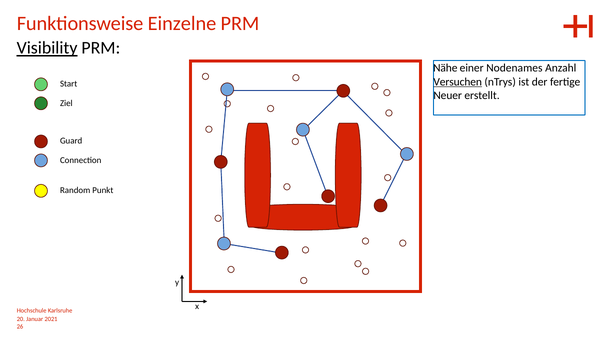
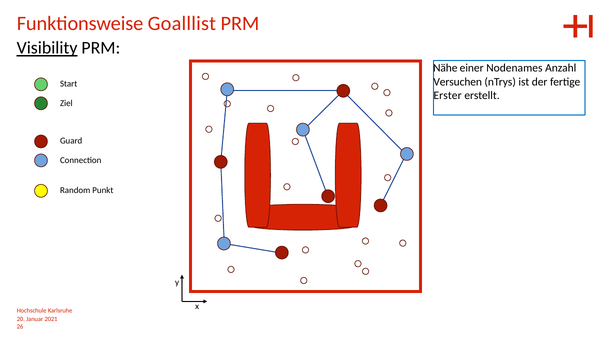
Einzelne: Einzelne -> Goalllist
Versuchen underline: present -> none
Neuer: Neuer -> Erster
